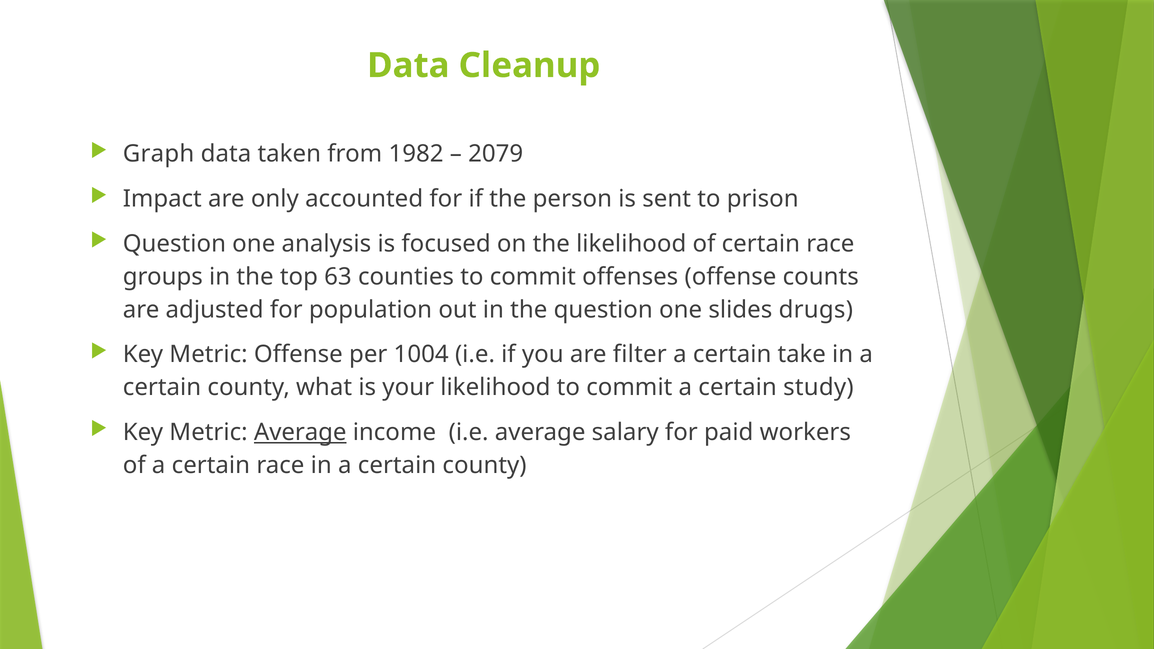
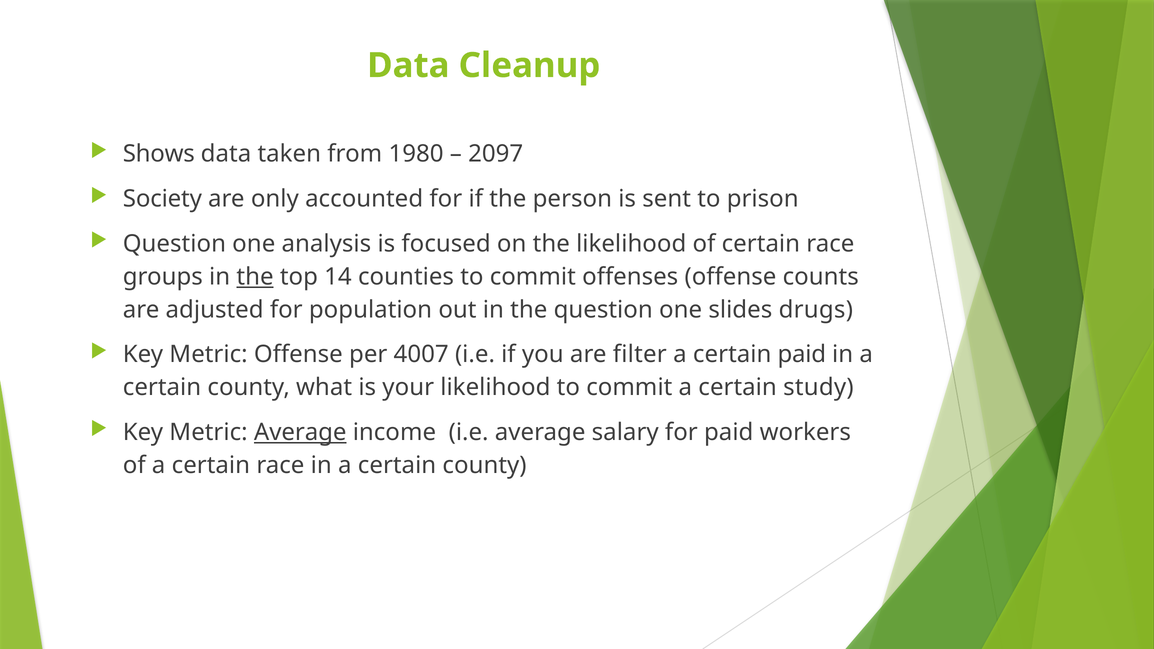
Graph: Graph -> Shows
1982: 1982 -> 1980
2079: 2079 -> 2097
Impact: Impact -> Society
the at (255, 277) underline: none -> present
63: 63 -> 14
1004: 1004 -> 4007
certain take: take -> paid
